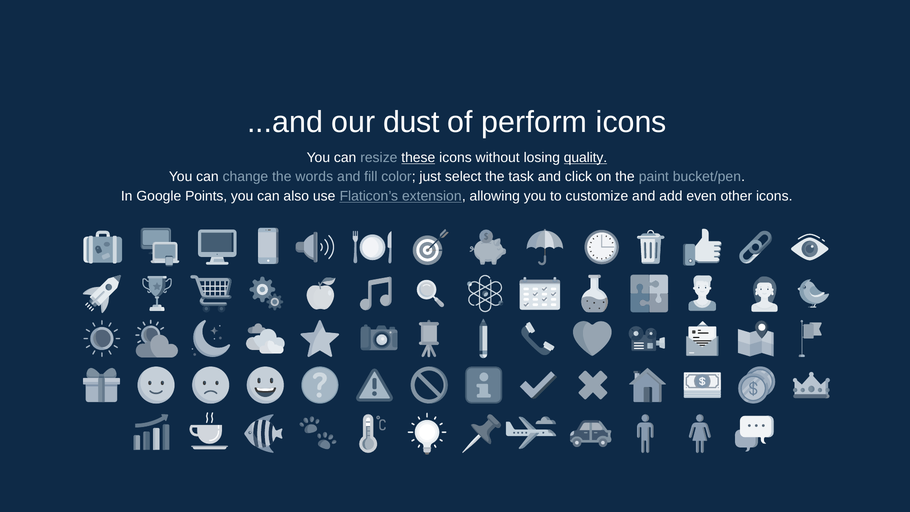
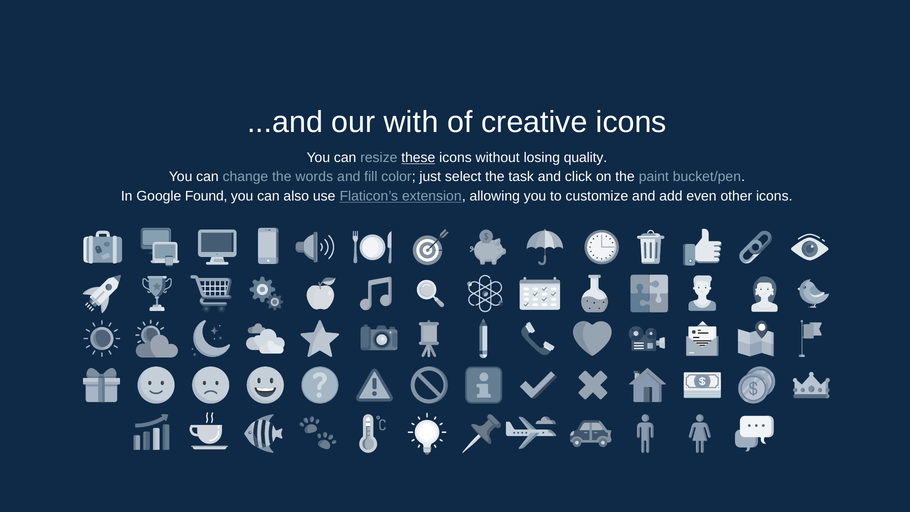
dust: dust -> with
perform: perform -> creative
quality underline: present -> none
Points: Points -> Found
